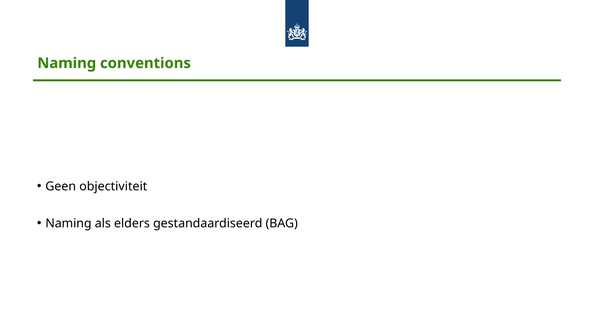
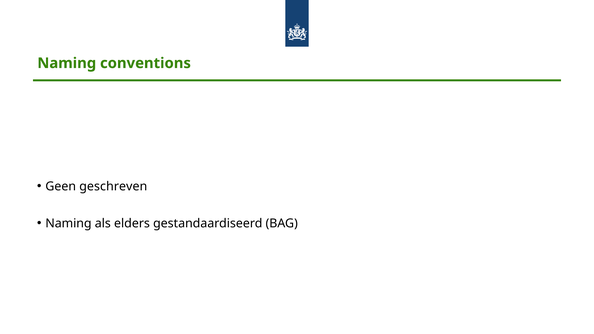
objectiviteit: objectiviteit -> geschreven
